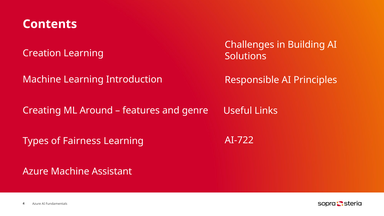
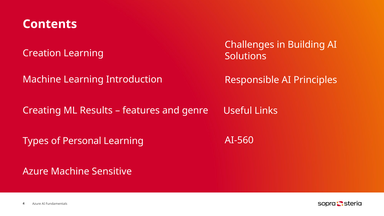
Around: Around -> Results
AI-722: AI-722 -> AI-560
Fairness: Fairness -> Personal
Assistant: Assistant -> Sensitive
